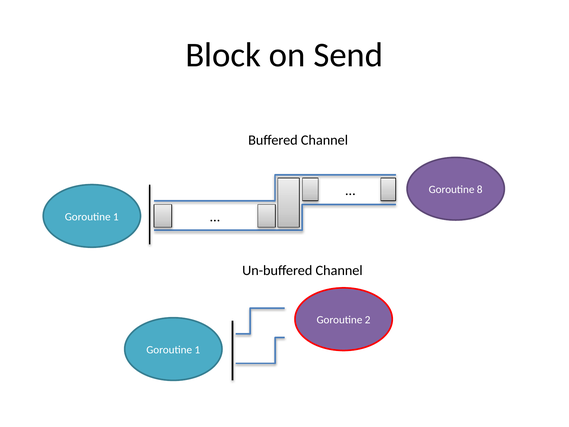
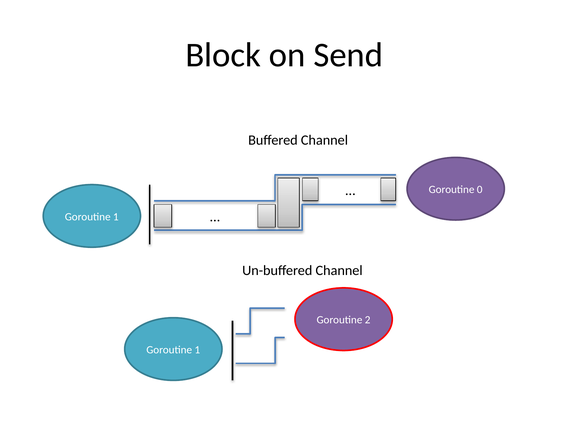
8: 8 -> 0
